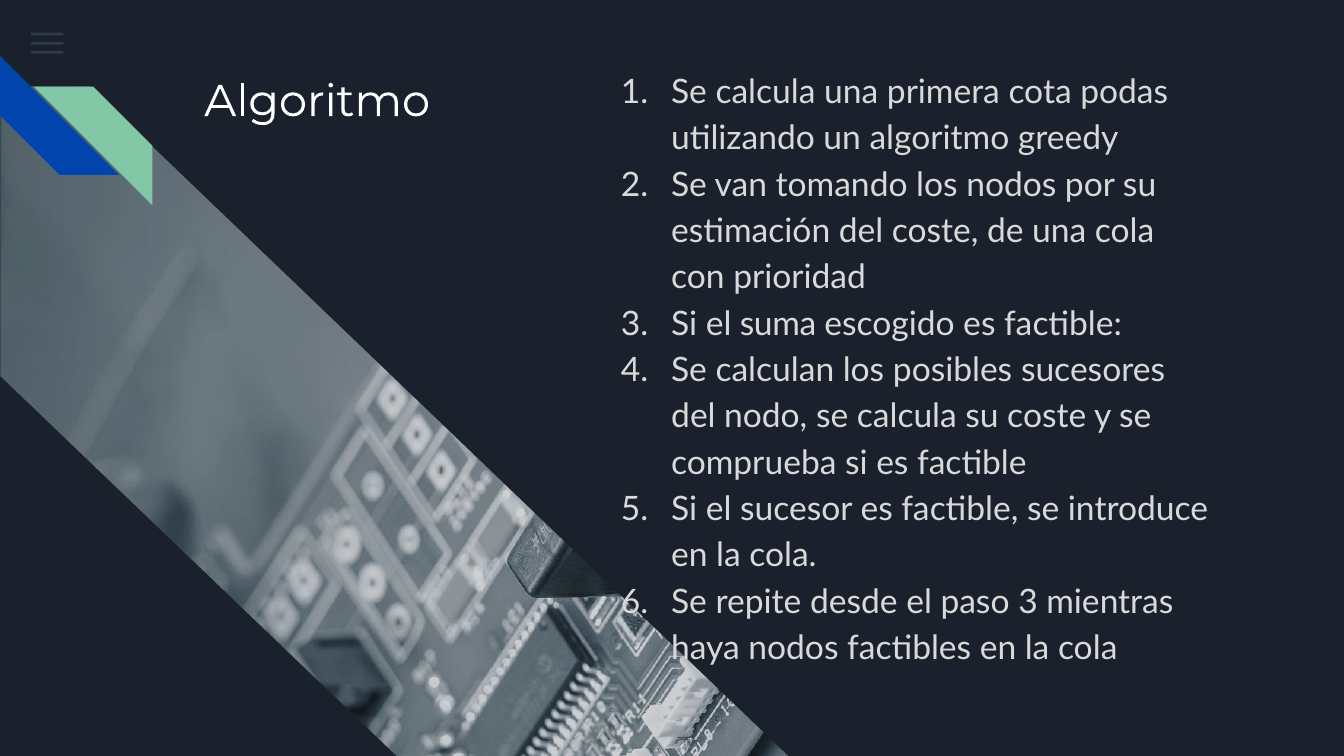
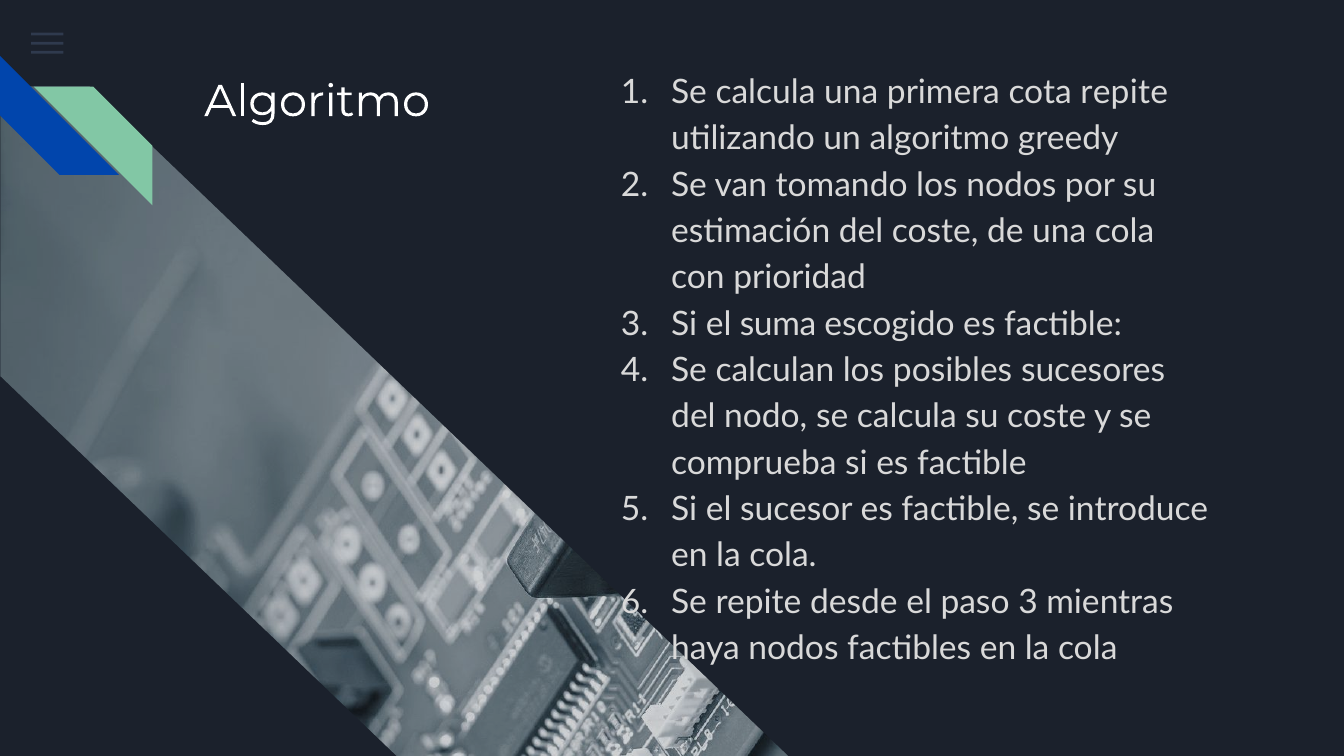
cota podas: podas -> repite
